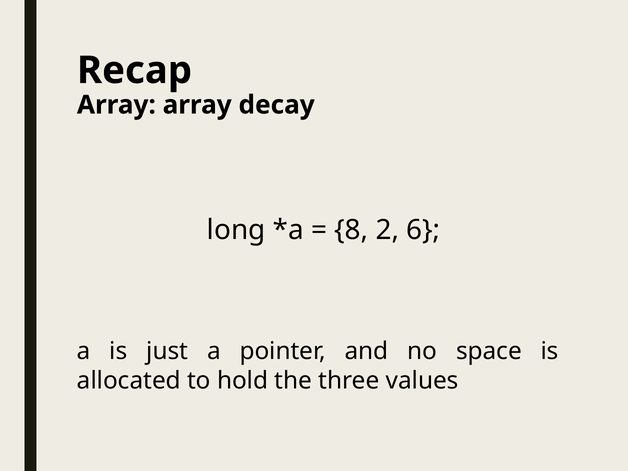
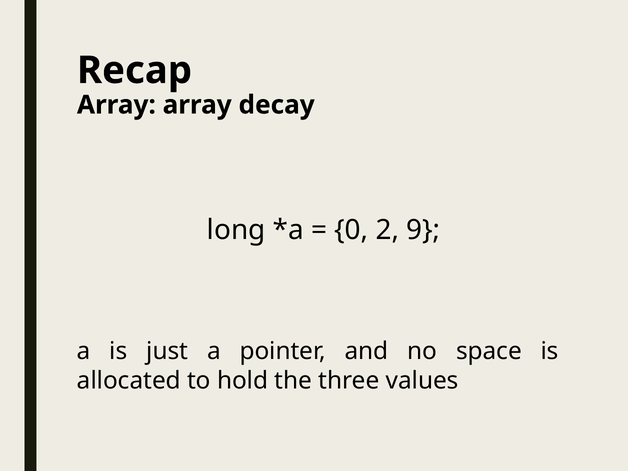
8: 8 -> 0
6: 6 -> 9
